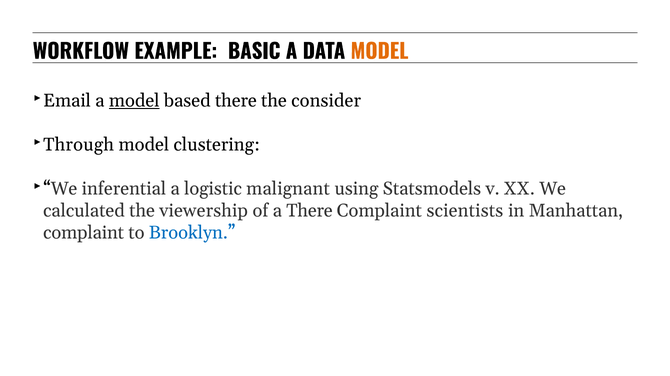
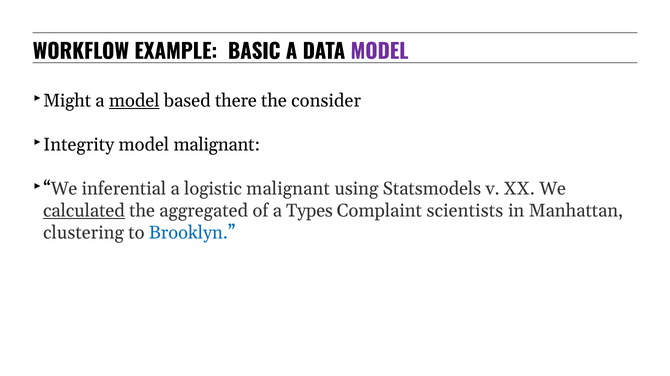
MODEL at (380, 52) colour: orange -> purple
Email: Email -> Might
Through: Through -> Integrity
model clustering: clustering -> malignant
calculated underline: none -> present
viewership: viewership -> aggregated
a There: There -> Types
complaint at (84, 233): complaint -> clustering
